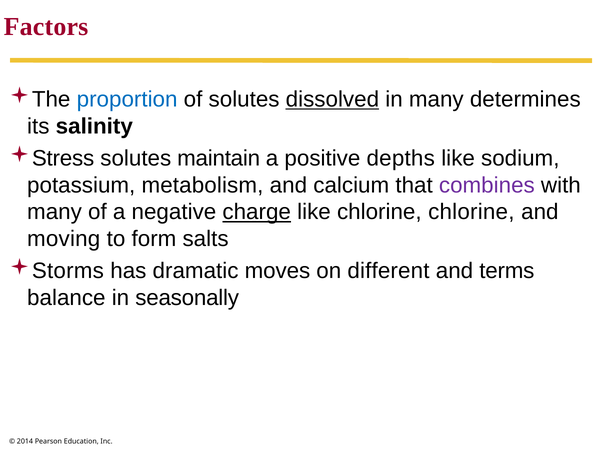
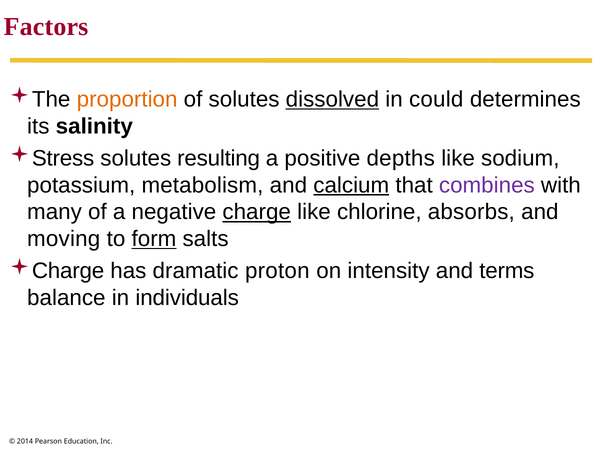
proportion colour: blue -> orange
in many: many -> could
maintain: maintain -> resulting
calcium underline: none -> present
chlorine chlorine: chlorine -> absorbs
form underline: none -> present
Storms at (68, 271): Storms -> Charge
moves: moves -> proton
different: different -> intensity
seasonally: seasonally -> individuals
